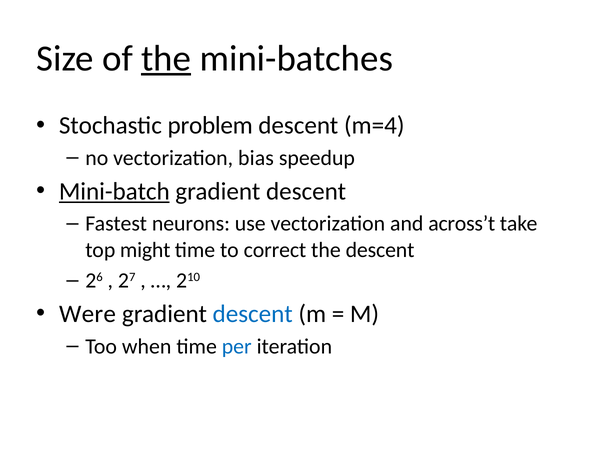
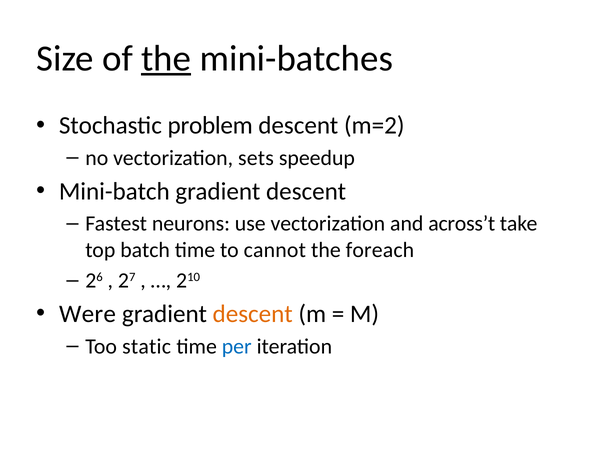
m=4: m=4 -> m=2
bias: bias -> sets
Mini-batch underline: present -> none
might: might -> batch
correct: correct -> cannot
the descent: descent -> foreach
descent at (253, 314) colour: blue -> orange
when: when -> static
